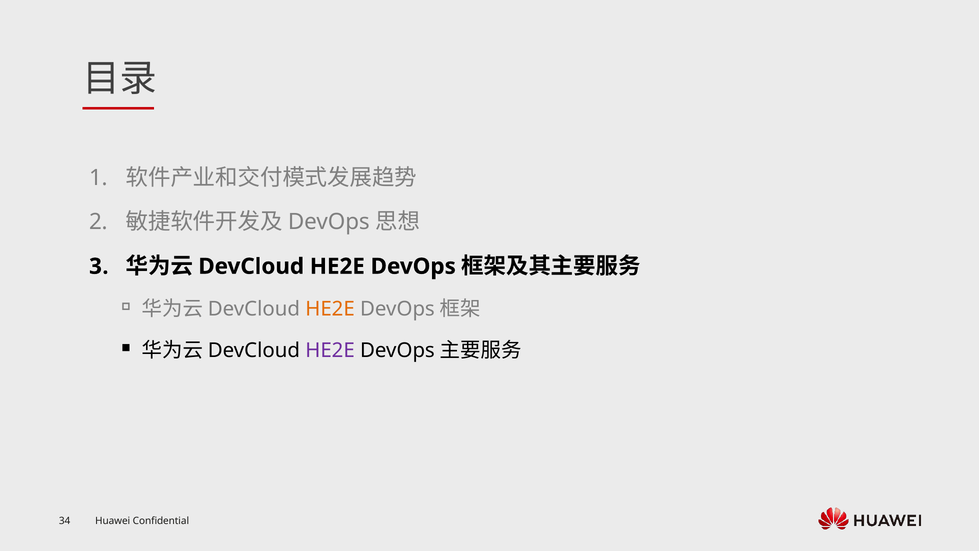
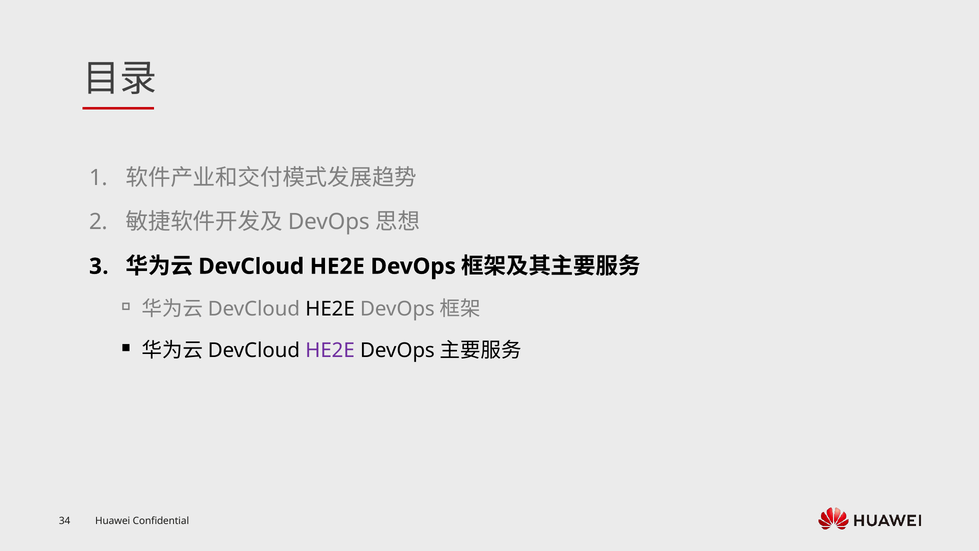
HE2E at (330, 309) colour: orange -> black
